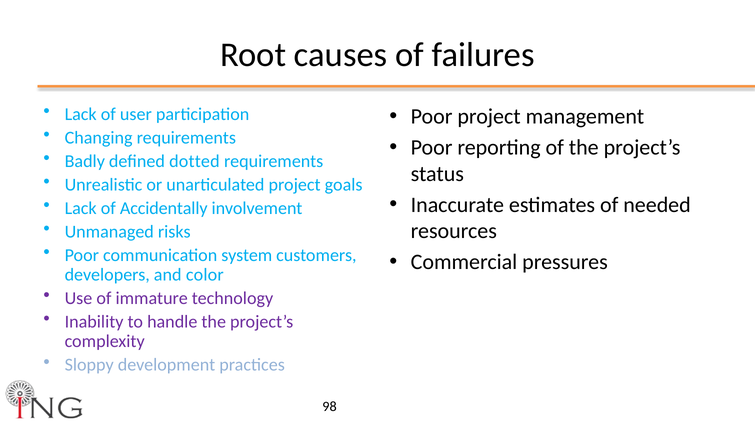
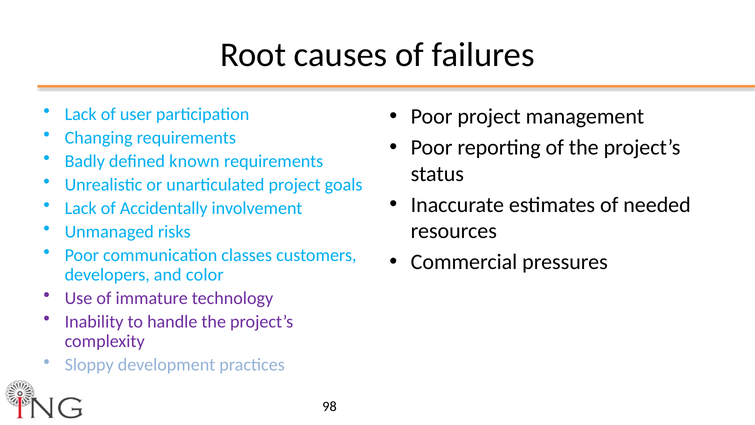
dotted: dotted -> known
system: system -> classes
